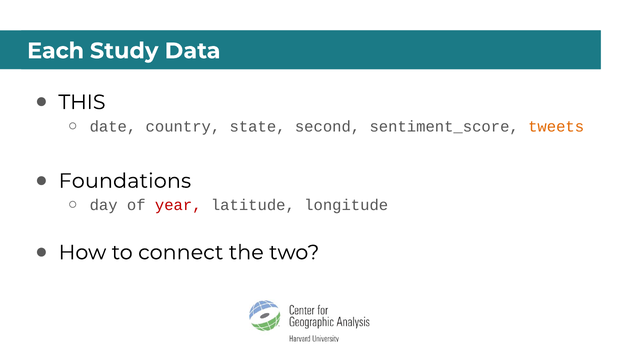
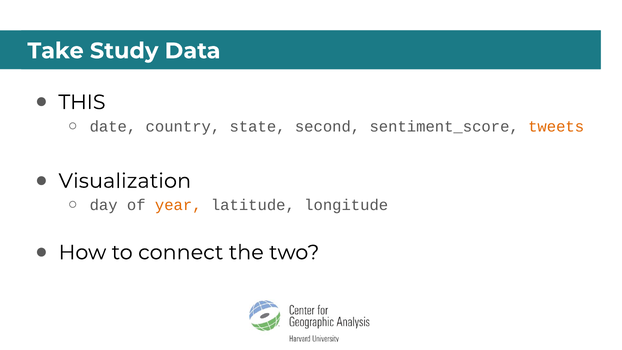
Each: Each -> Take
Foundations: Foundations -> Visualization
year colour: red -> orange
